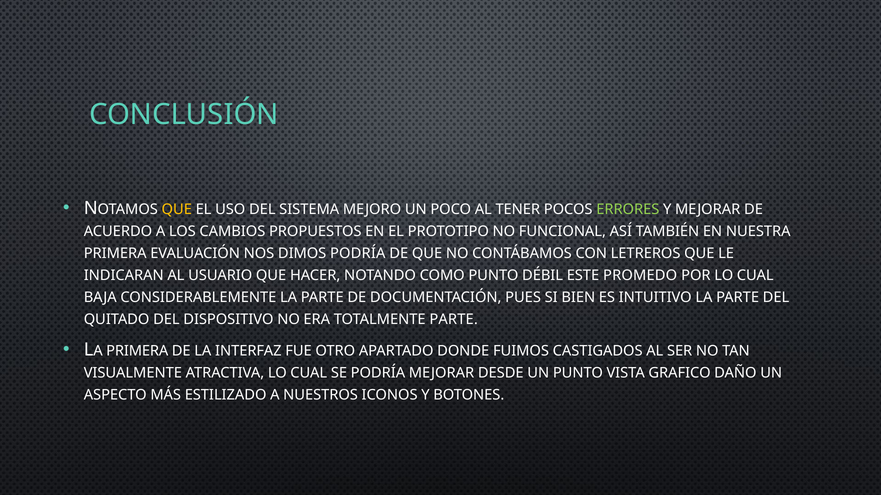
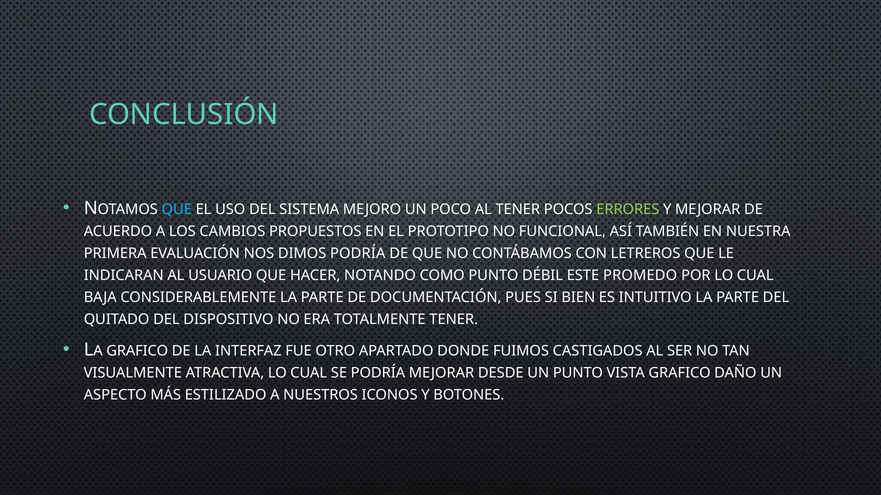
QUE at (177, 210) colour: yellow -> light blue
TOTALMENTE PARTE: PARTE -> TENER
A PRIMERA: PRIMERA -> GRAFICO
